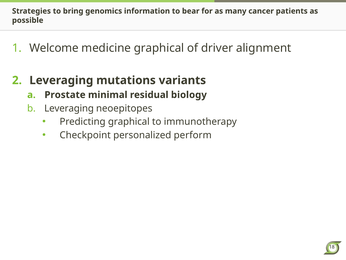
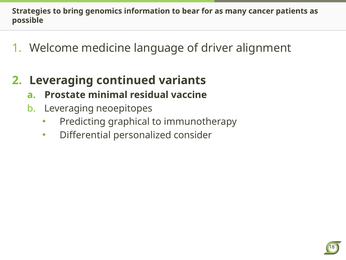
medicine graphical: graphical -> language
mutations: mutations -> continued
biology: biology -> vaccine
Checkpoint: Checkpoint -> Differential
perform: perform -> consider
